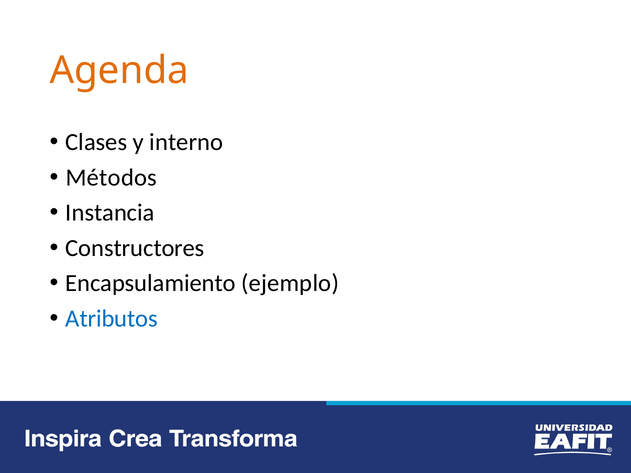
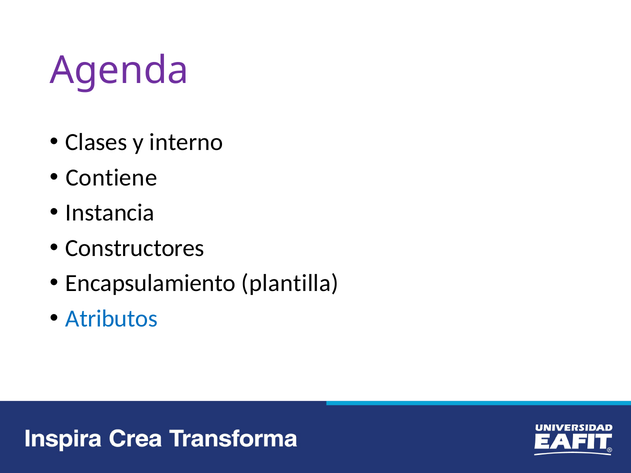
Agenda colour: orange -> purple
Métodos: Métodos -> Contiene
ejemplo: ejemplo -> plantilla
